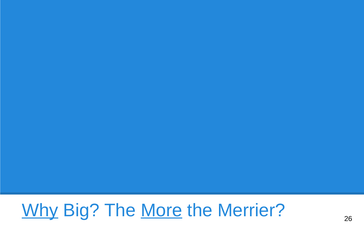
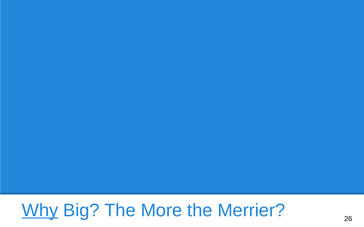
More underline: present -> none
